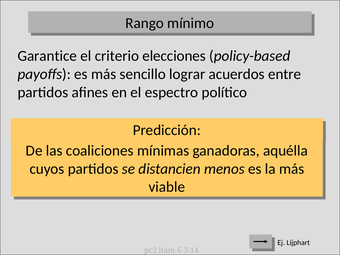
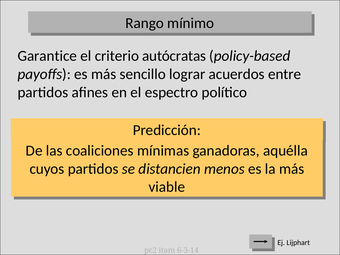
elecciones: elecciones -> autócratas
